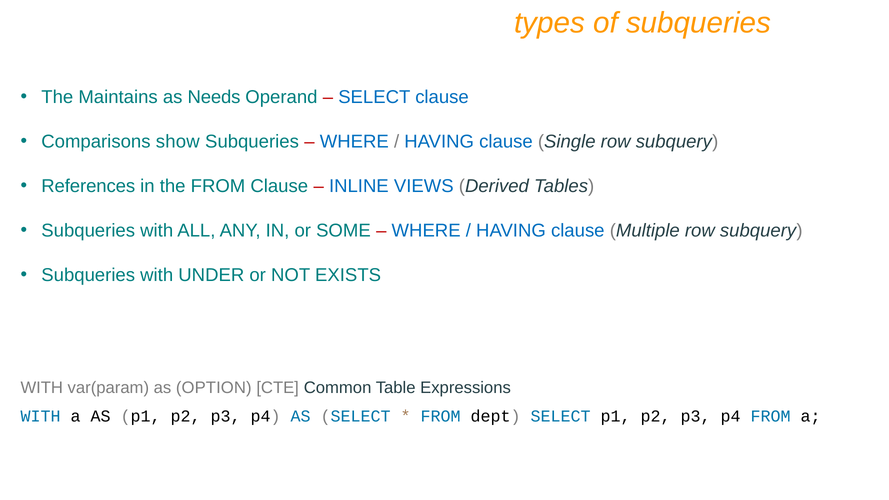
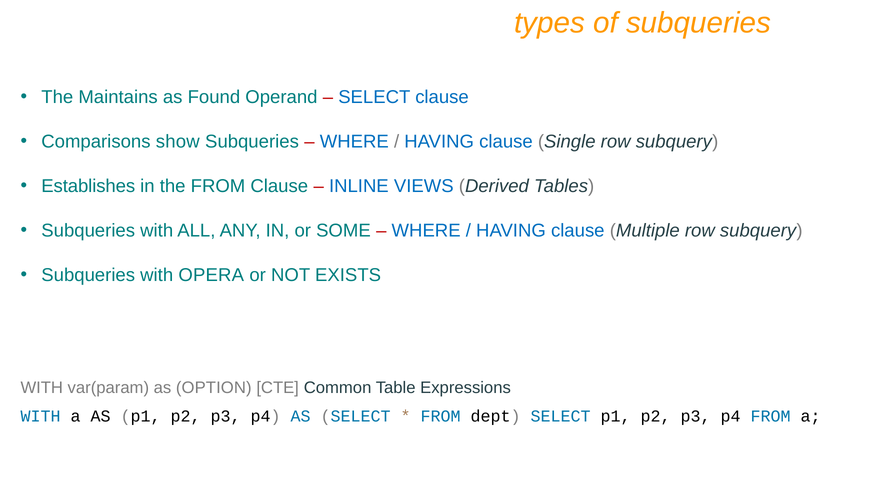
Needs: Needs -> Found
References: References -> Establishes
UNDER: UNDER -> OPERA
